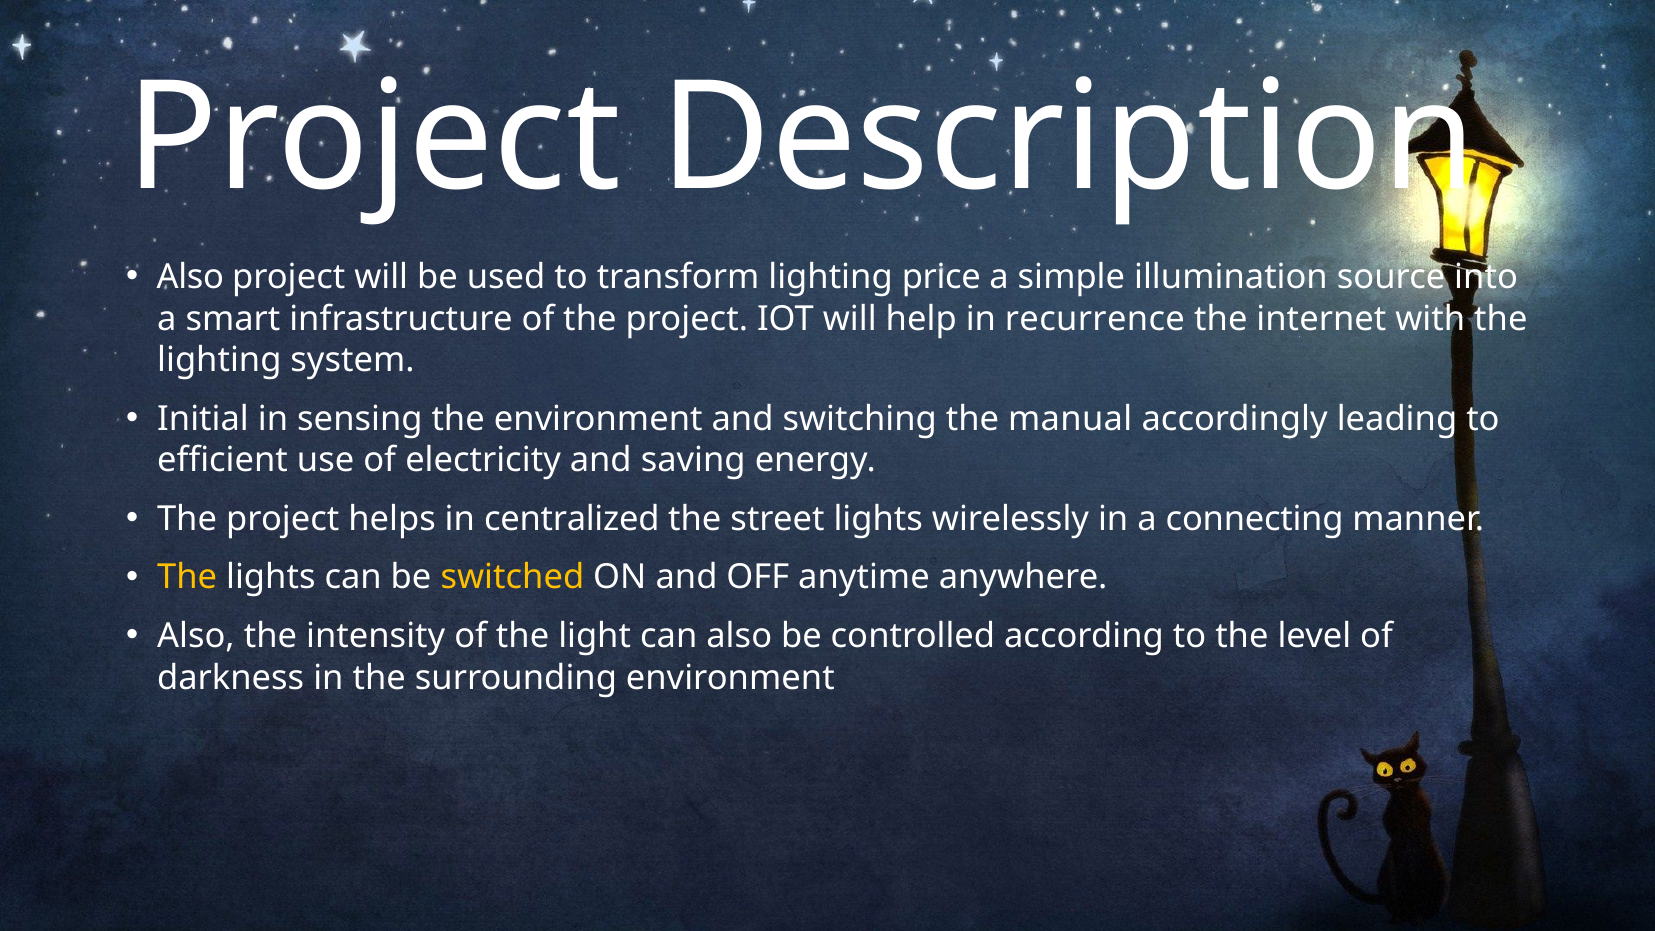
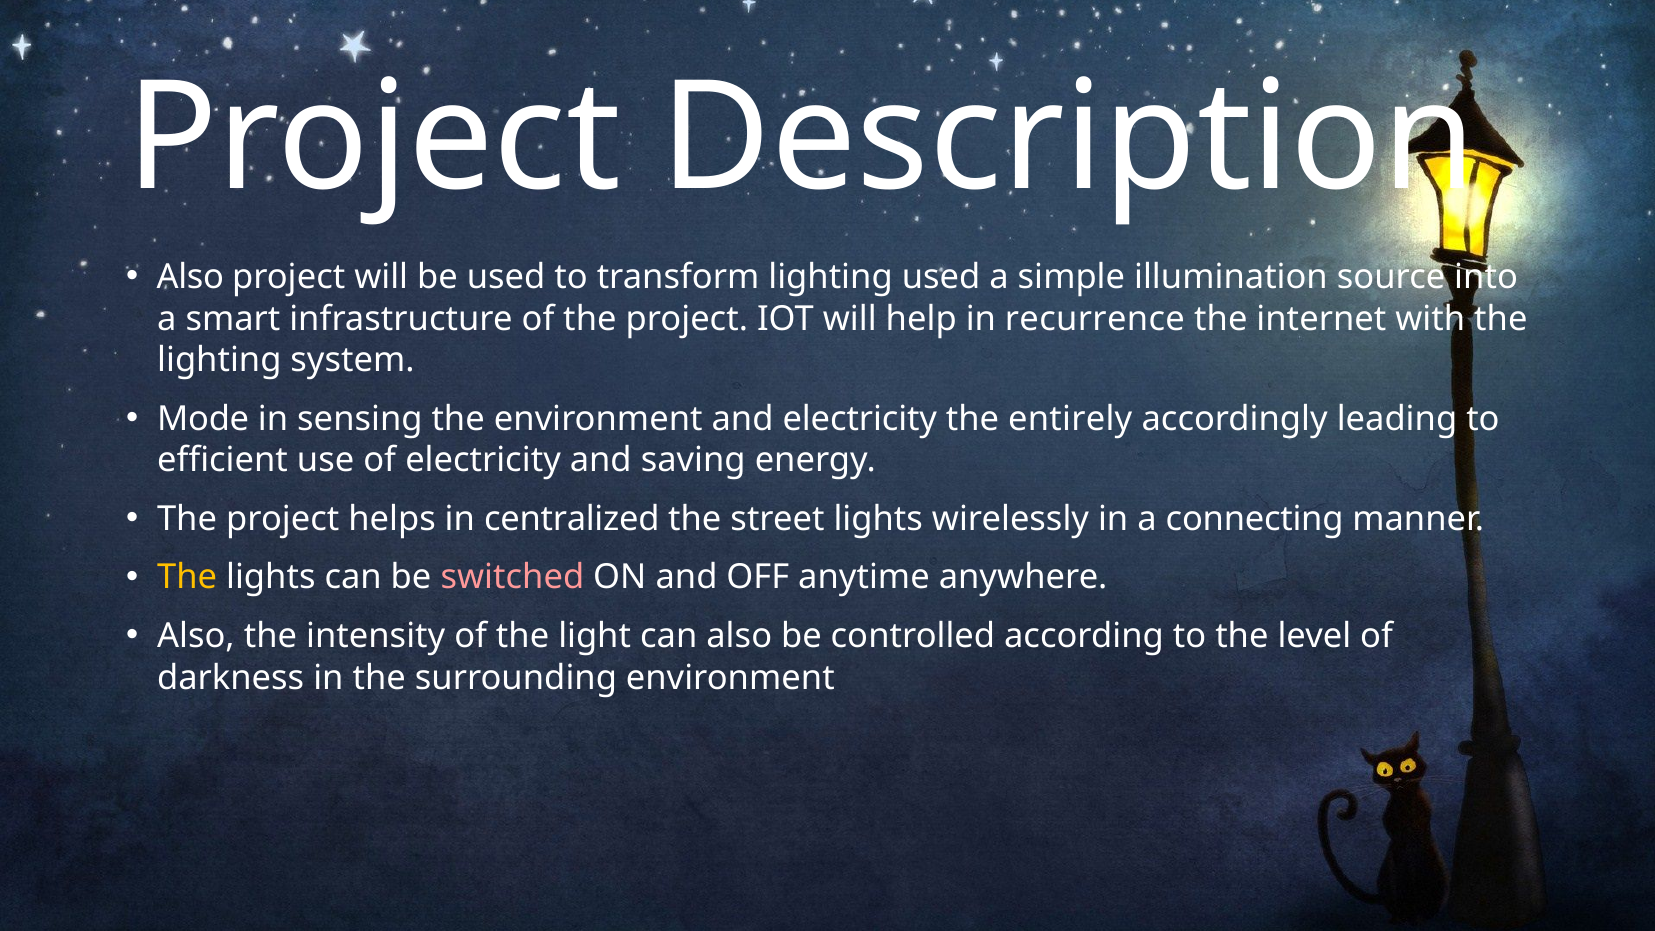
lighting price: price -> used
Initial: Initial -> Mode
and switching: switching -> electricity
manual: manual -> entirely
switched colour: yellow -> pink
